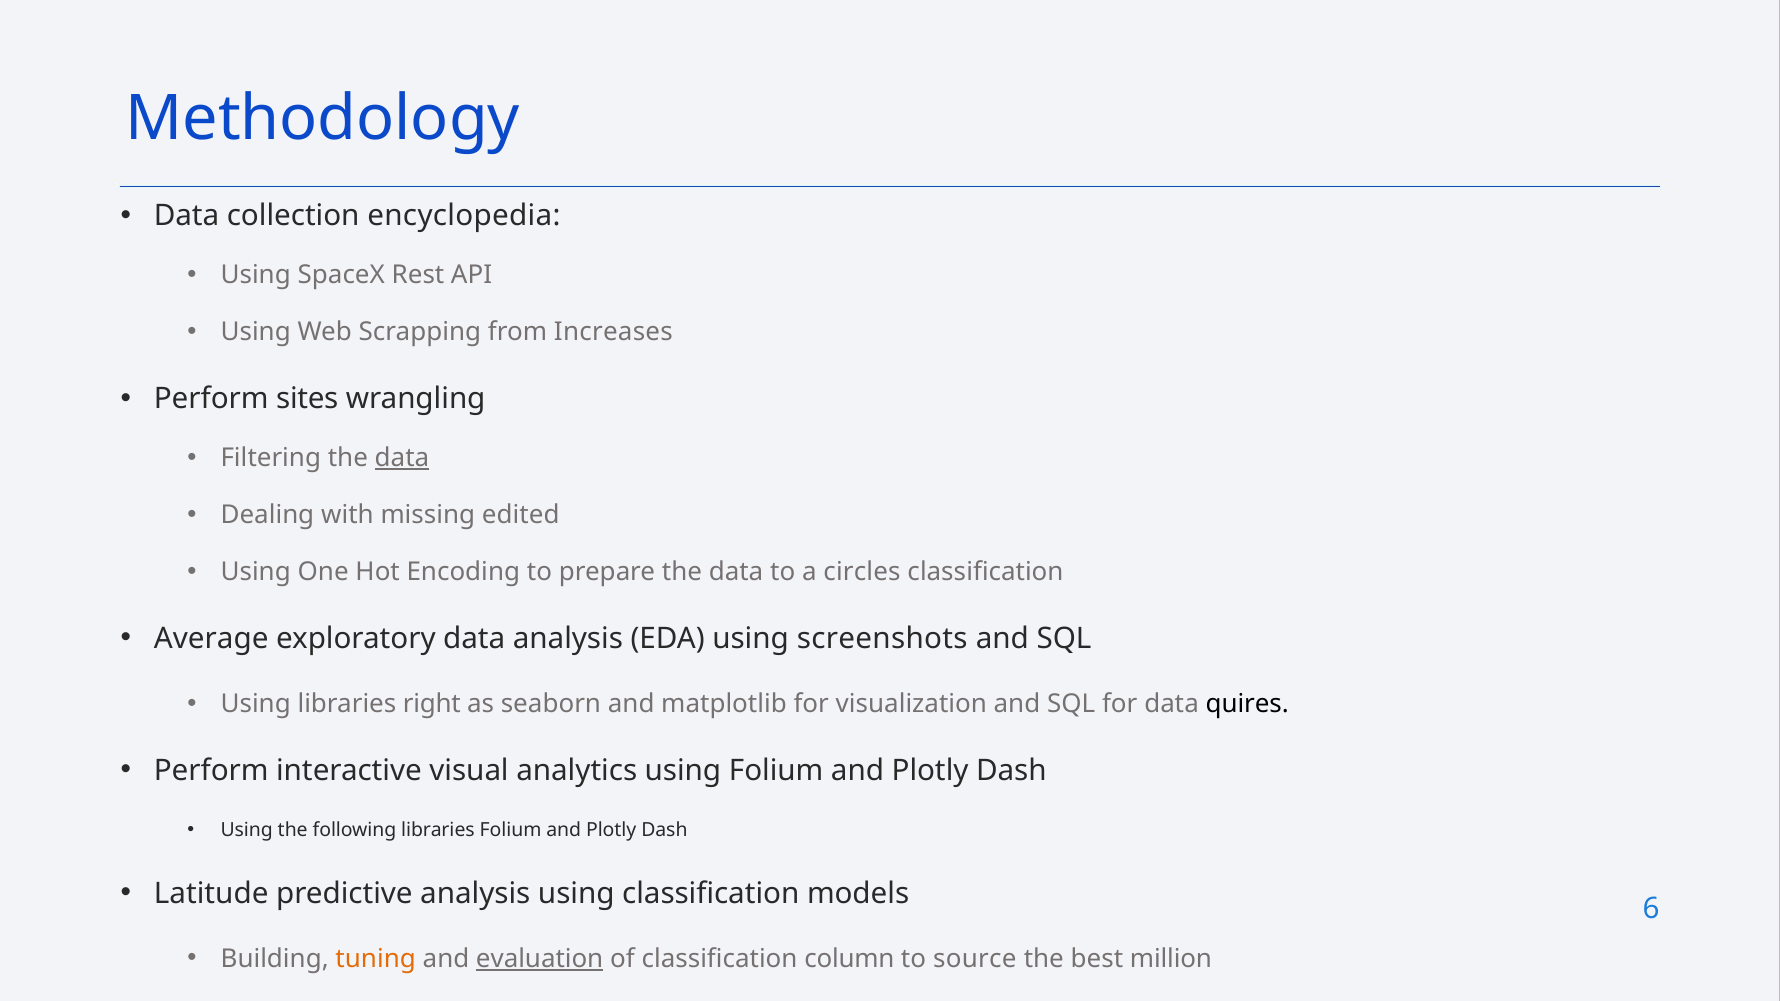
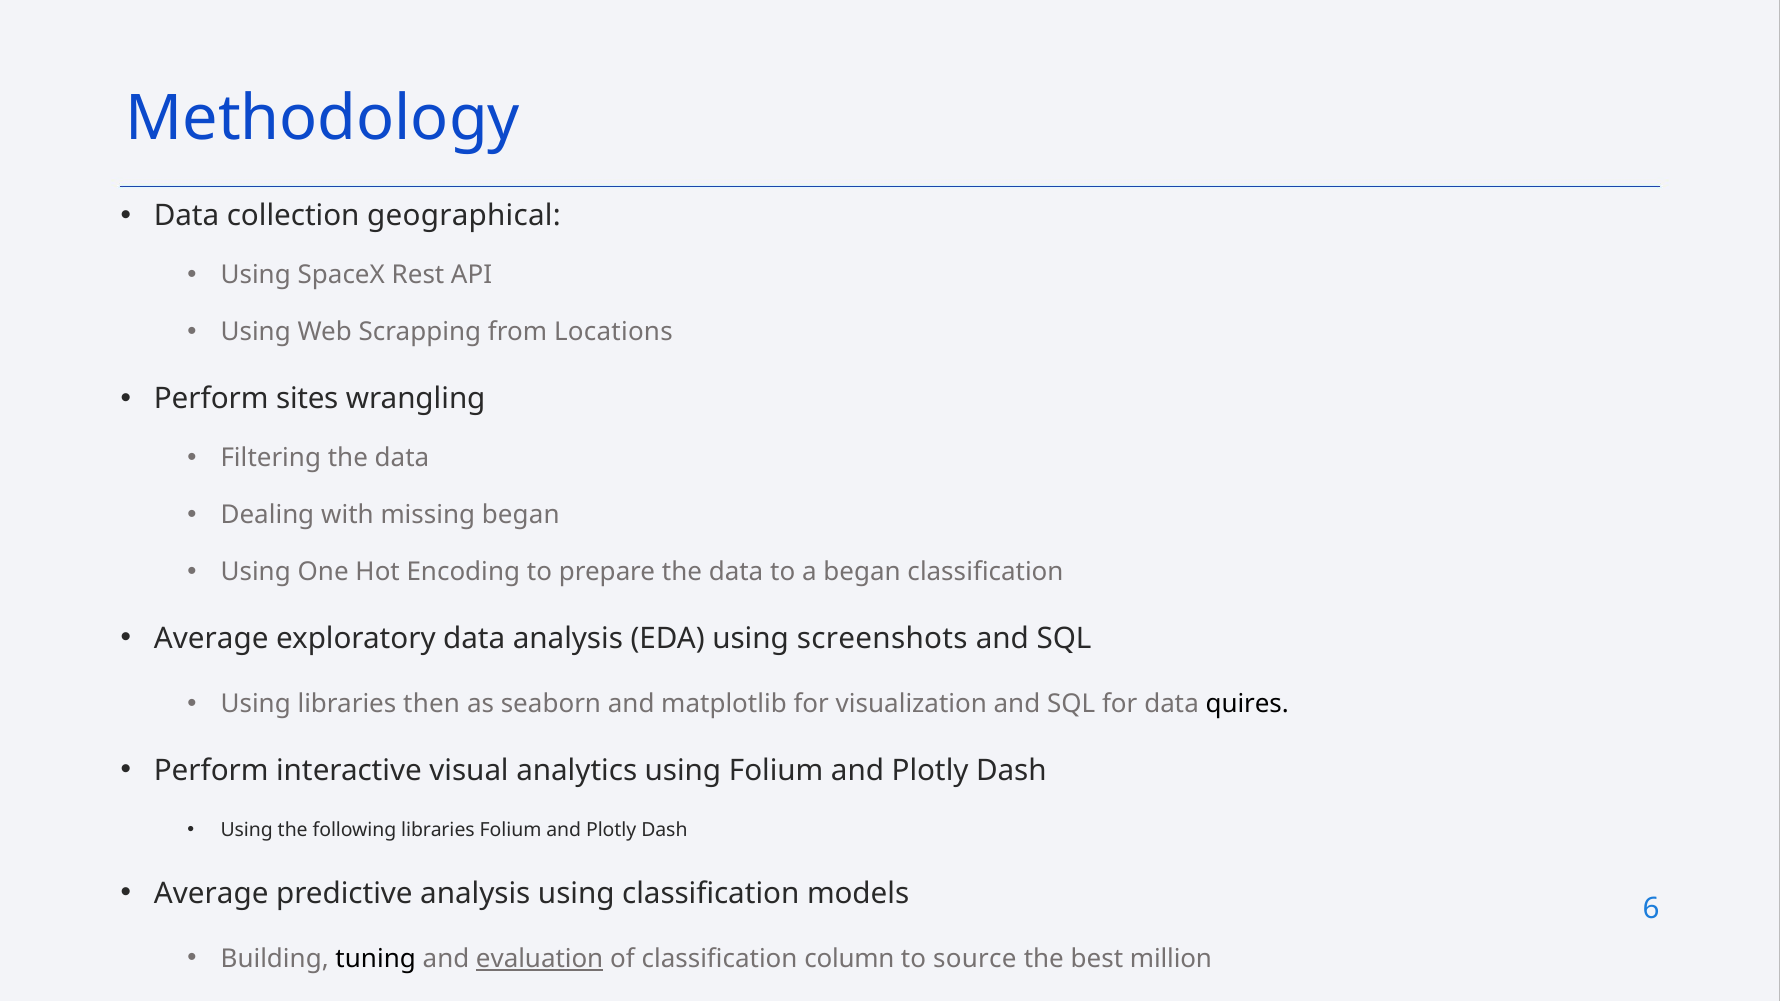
encyclopedia: encyclopedia -> geographical
Increases: Increases -> Locations
data at (402, 458) underline: present -> none
missing edited: edited -> began
a circles: circles -> began
right: right -> then
Latitude at (211, 894): Latitude -> Average
tuning colour: orange -> black
